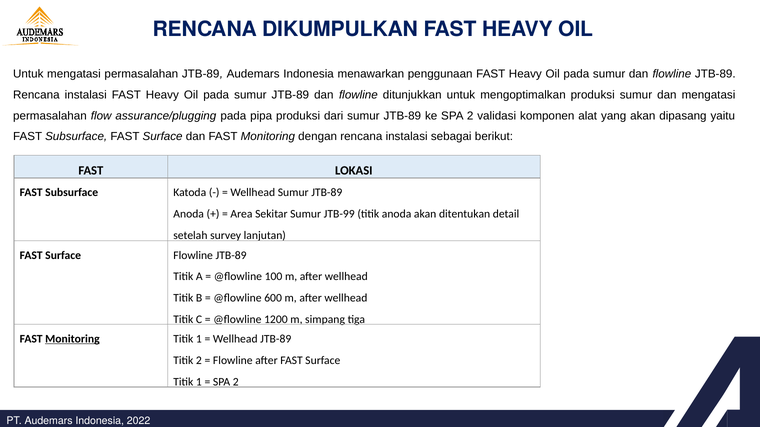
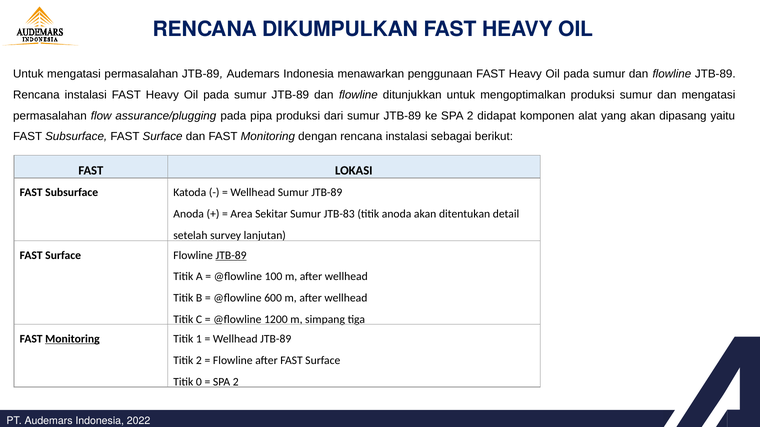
validasi: validasi -> didapat
JTB-99: JTB-99 -> JTB-83
JTB-89 at (231, 255) underline: none -> present
1 at (199, 382): 1 -> 0
